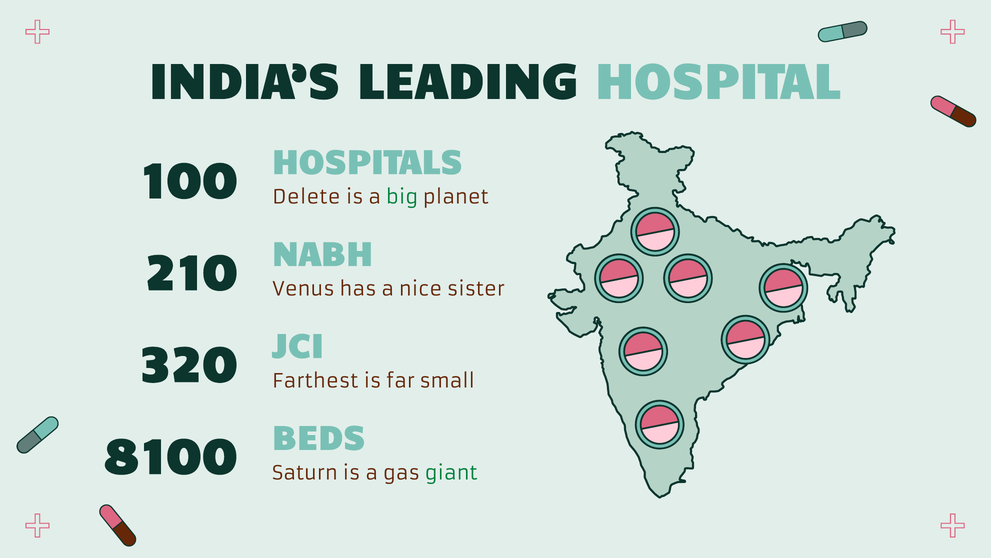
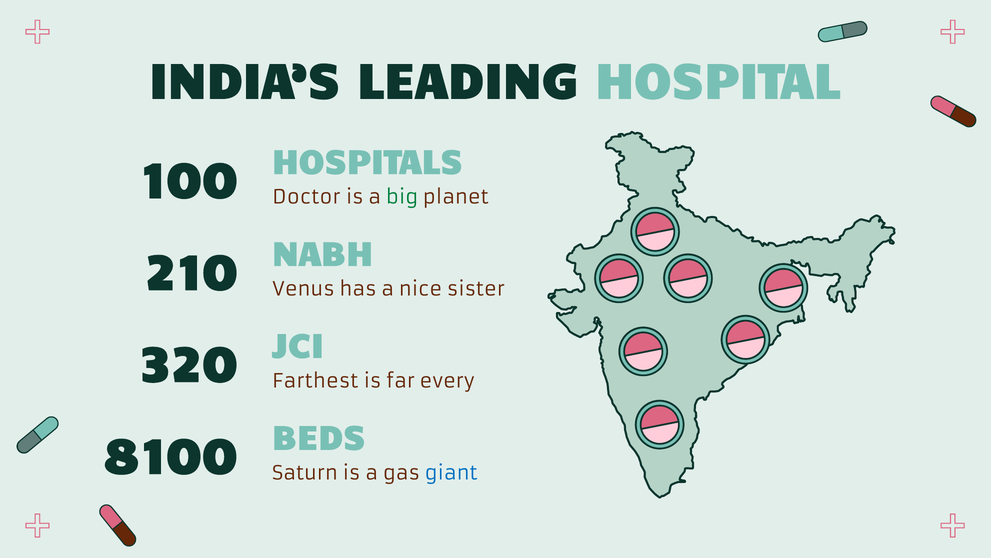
Delete: Delete -> Doctor
small: small -> every
giant colour: green -> blue
